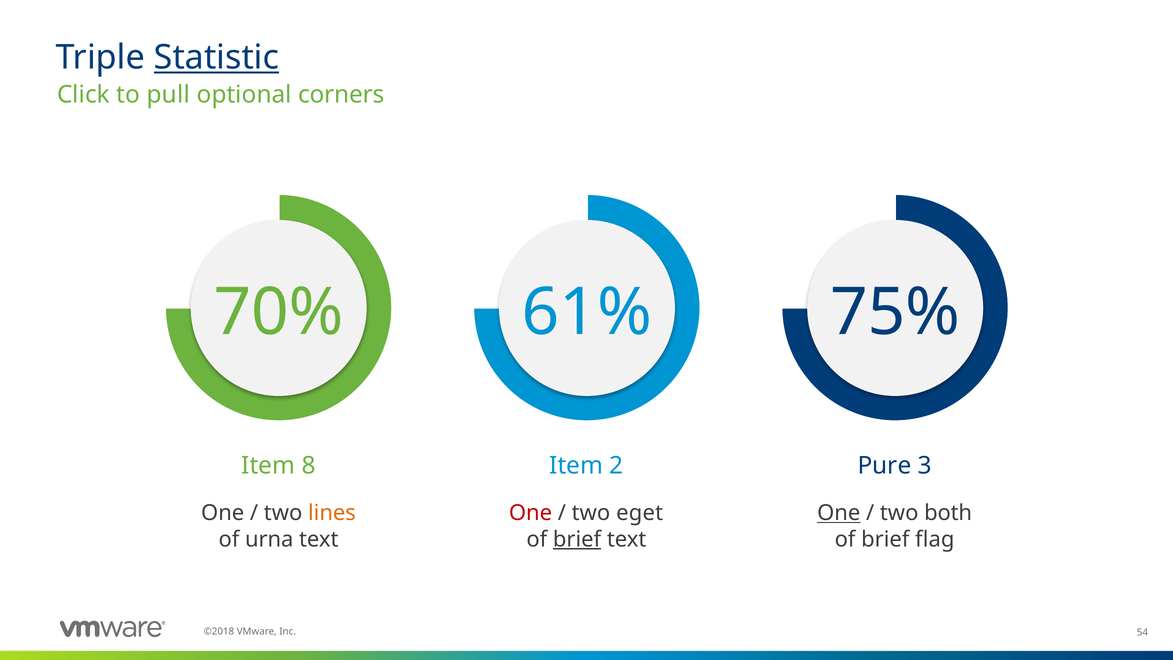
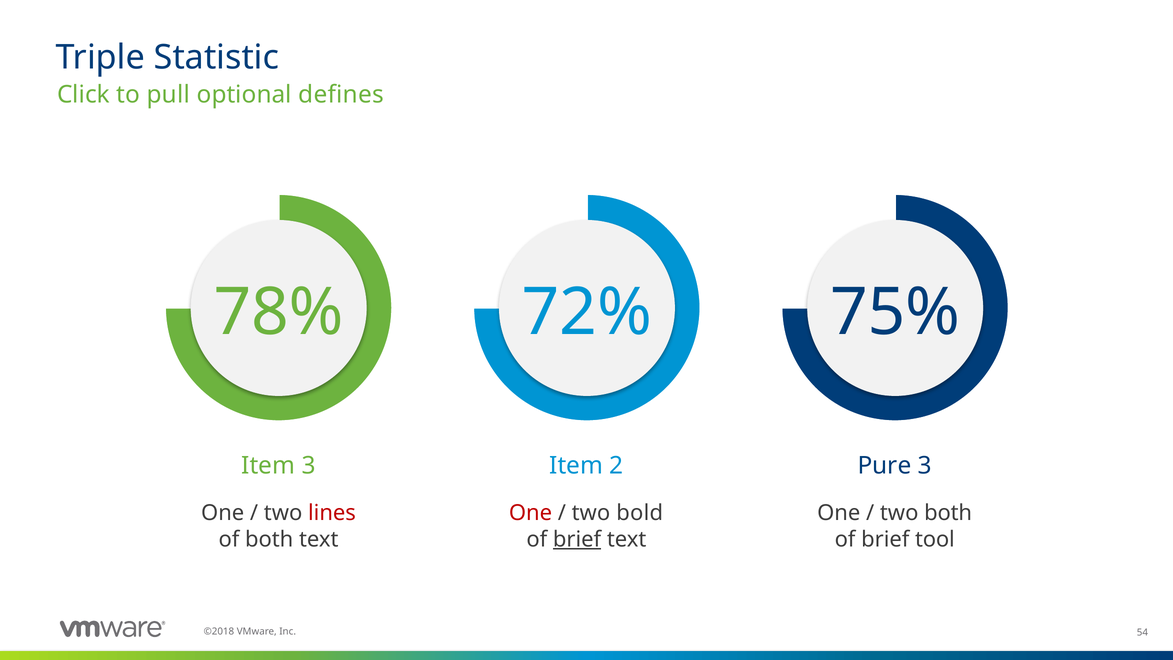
Statistic underline: present -> none
corners: corners -> defines
70%: 70% -> 78%
61%: 61% -> 72%
Item 8: 8 -> 3
lines colour: orange -> red
eget: eget -> bold
One at (839, 513) underline: present -> none
of urna: urna -> both
flag: flag -> tool
